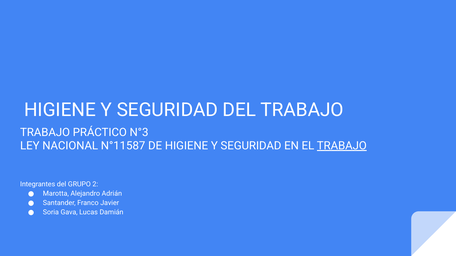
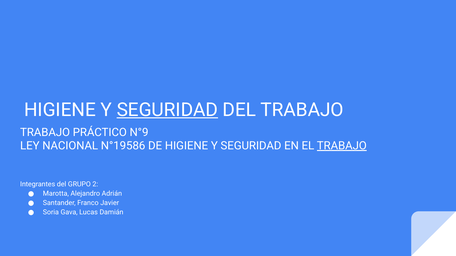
SEGURIDAD at (167, 110) underline: none -> present
N°3: N°3 -> N°9
N°11587: N°11587 -> N°19586
